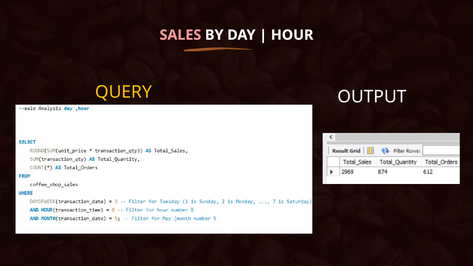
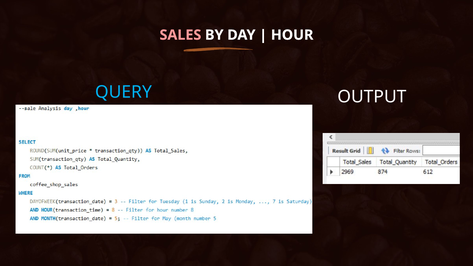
QUERY colour: yellow -> light blue
